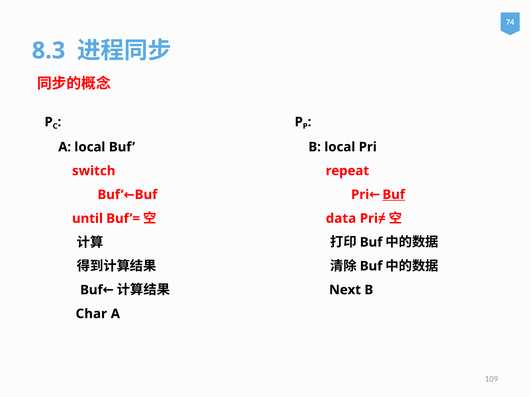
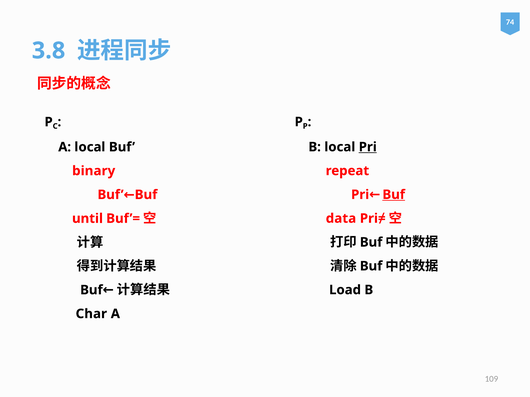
8.3: 8.3 -> 3.8
Pri at (368, 147) underline: none -> present
switch: switch -> binary
Next: Next -> Load
